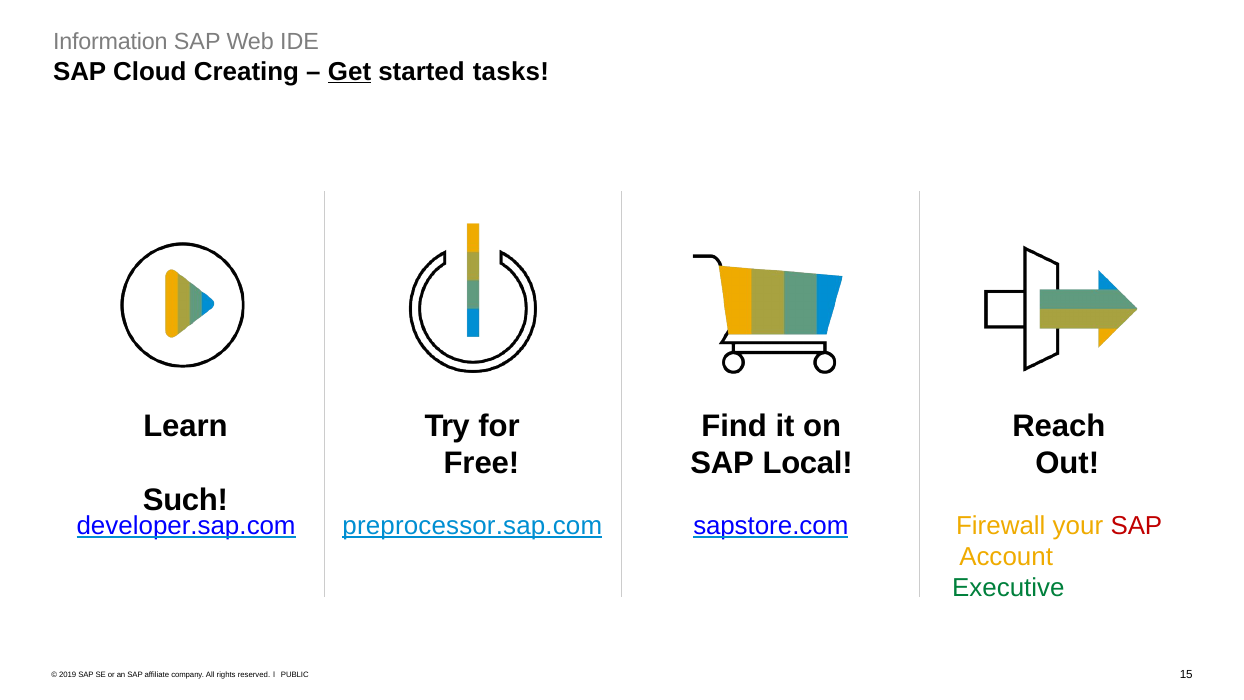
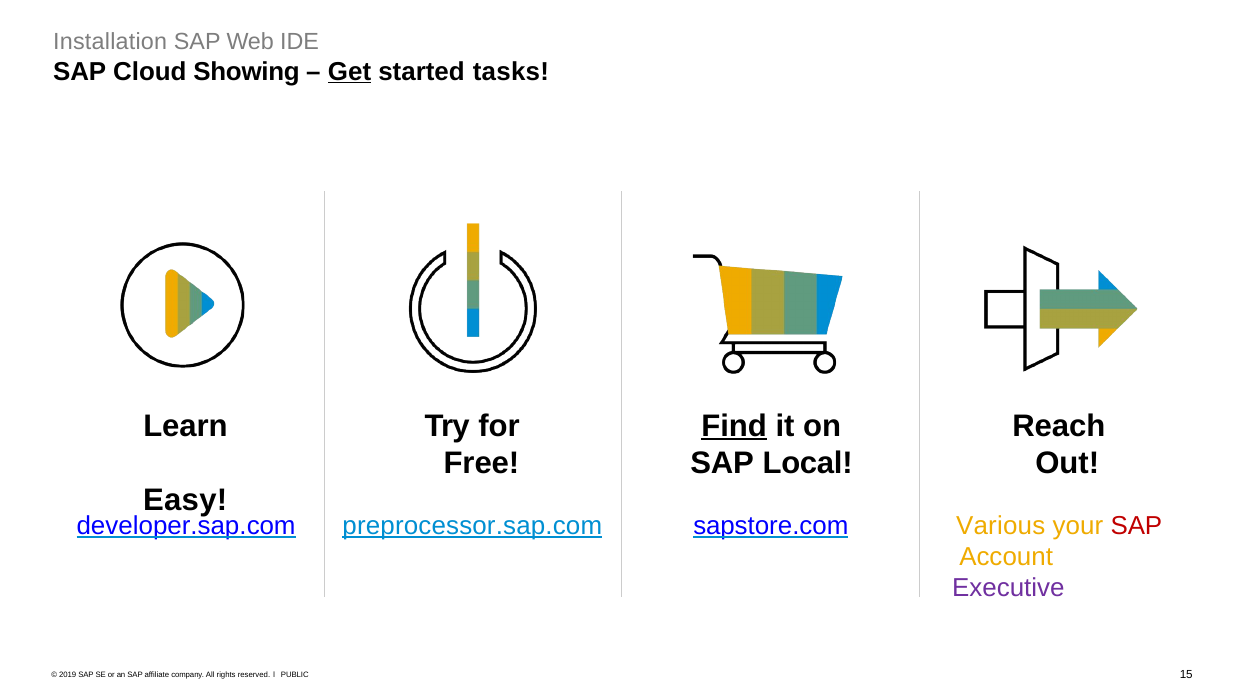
Information: Information -> Installation
Creating: Creating -> Showing
Find underline: none -> present
Such: Such -> Easy
Firewall: Firewall -> Various
Executive colour: green -> purple
